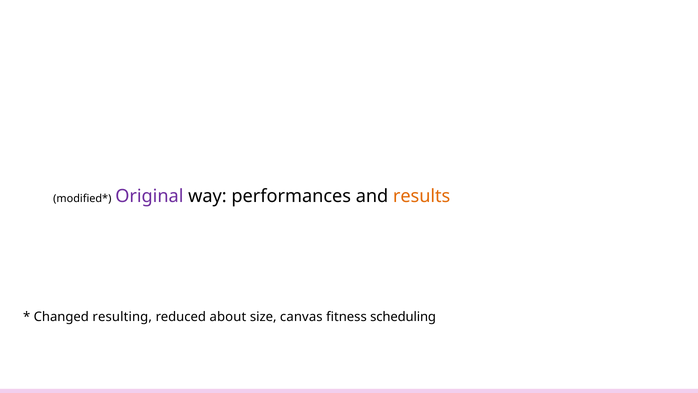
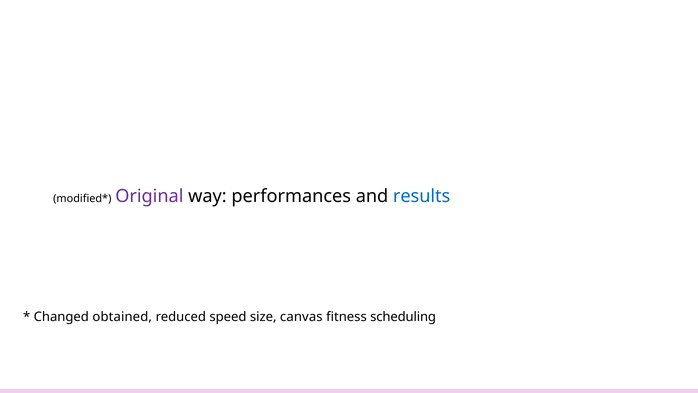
results colour: orange -> blue
resulting: resulting -> obtained
about: about -> speed
